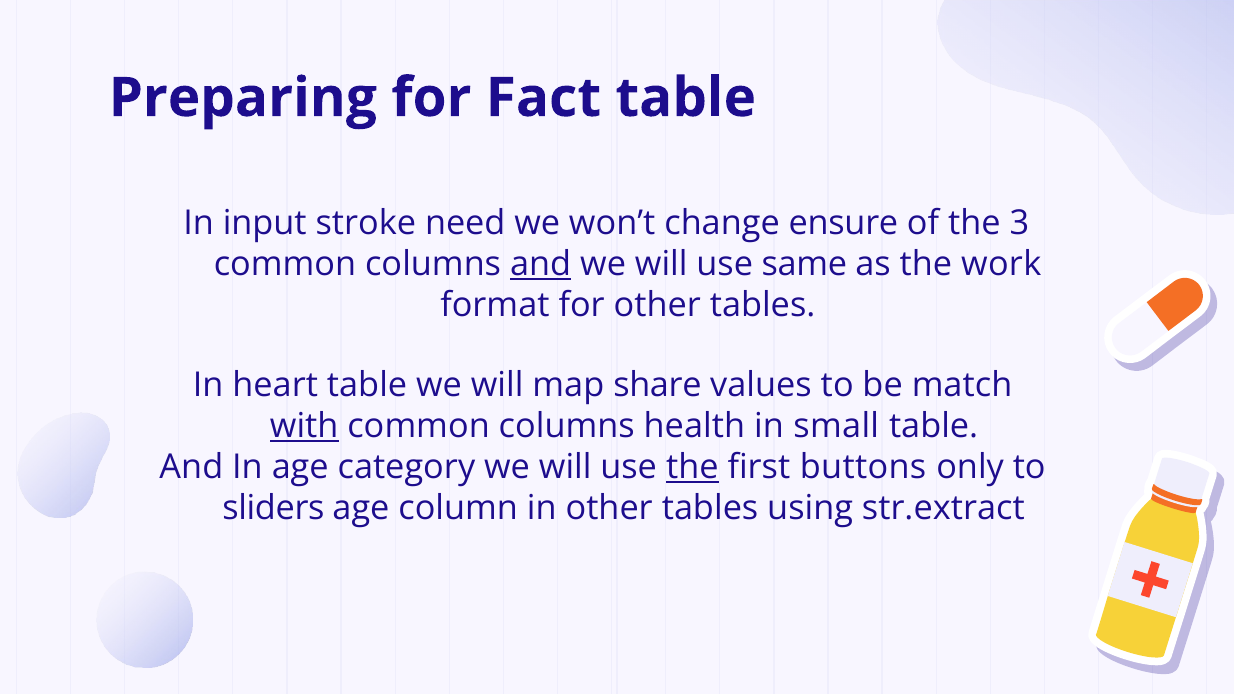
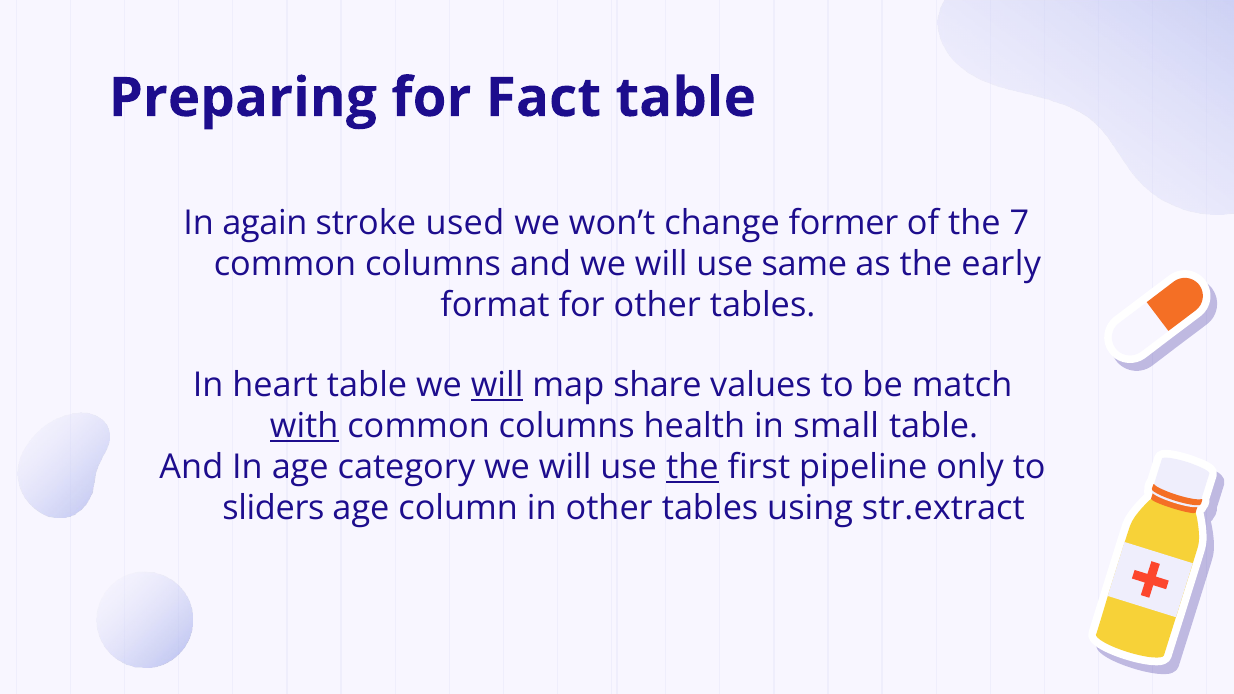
input: input -> again
need: need -> used
ensure: ensure -> former
3: 3 -> 7
and at (541, 264) underline: present -> none
work: work -> early
will at (497, 385) underline: none -> present
buttons: buttons -> pipeline
